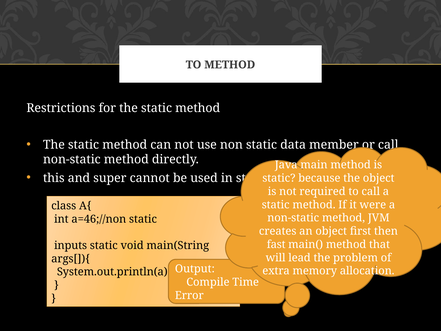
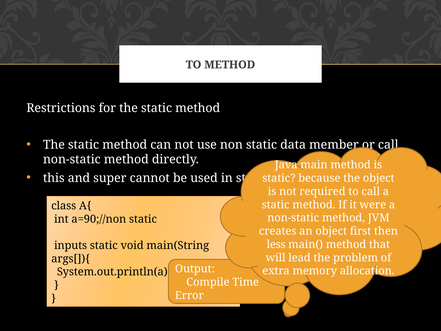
a=46;//non: a=46;//non -> a=90;//non
fast: fast -> less
